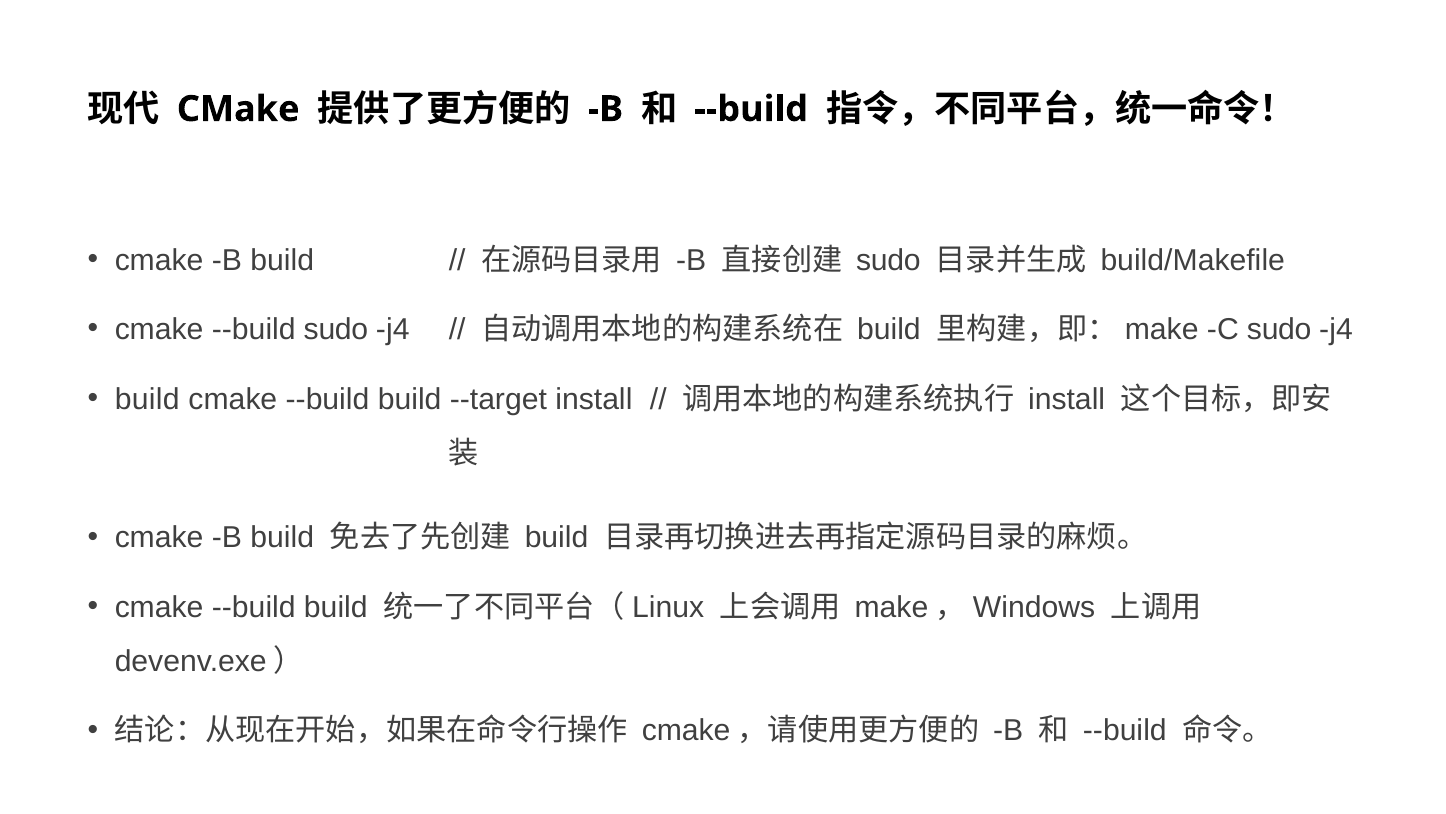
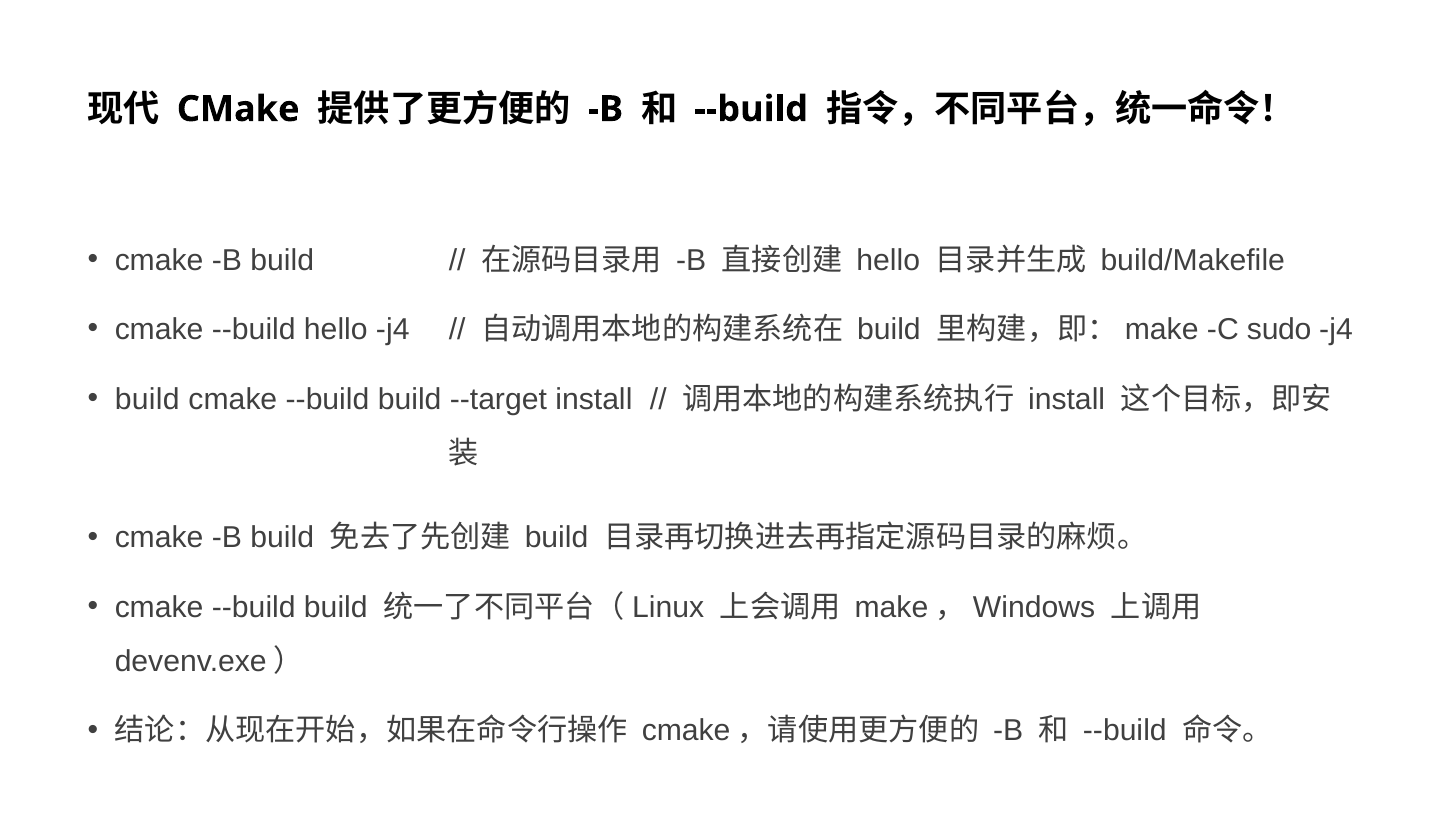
sudo at (888, 260): sudo -> hello
--build sudo: sudo -> hello
